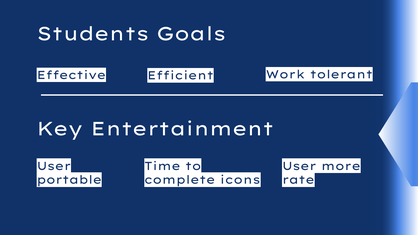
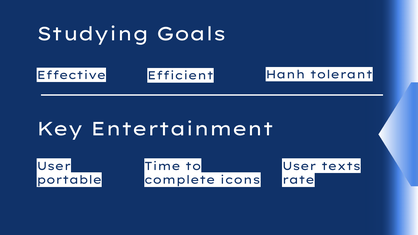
Students: Students -> Studying
Work: Work -> Hanh
more: more -> texts
